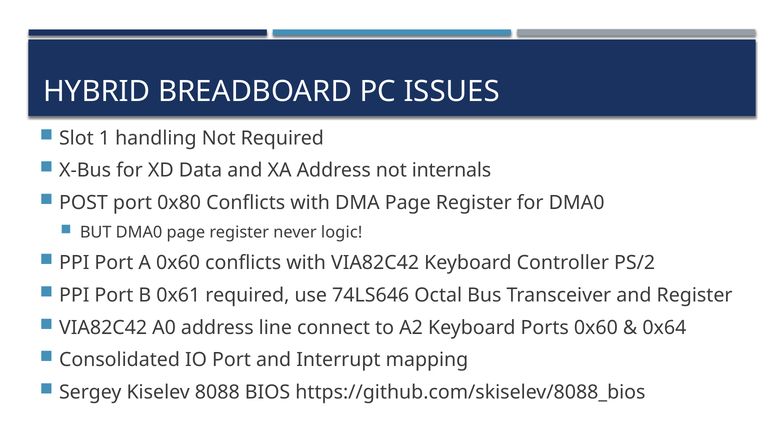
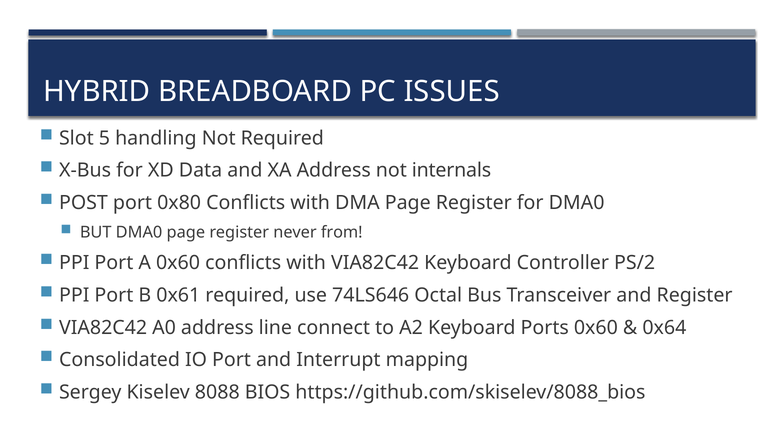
1: 1 -> 5
logic: logic -> from
